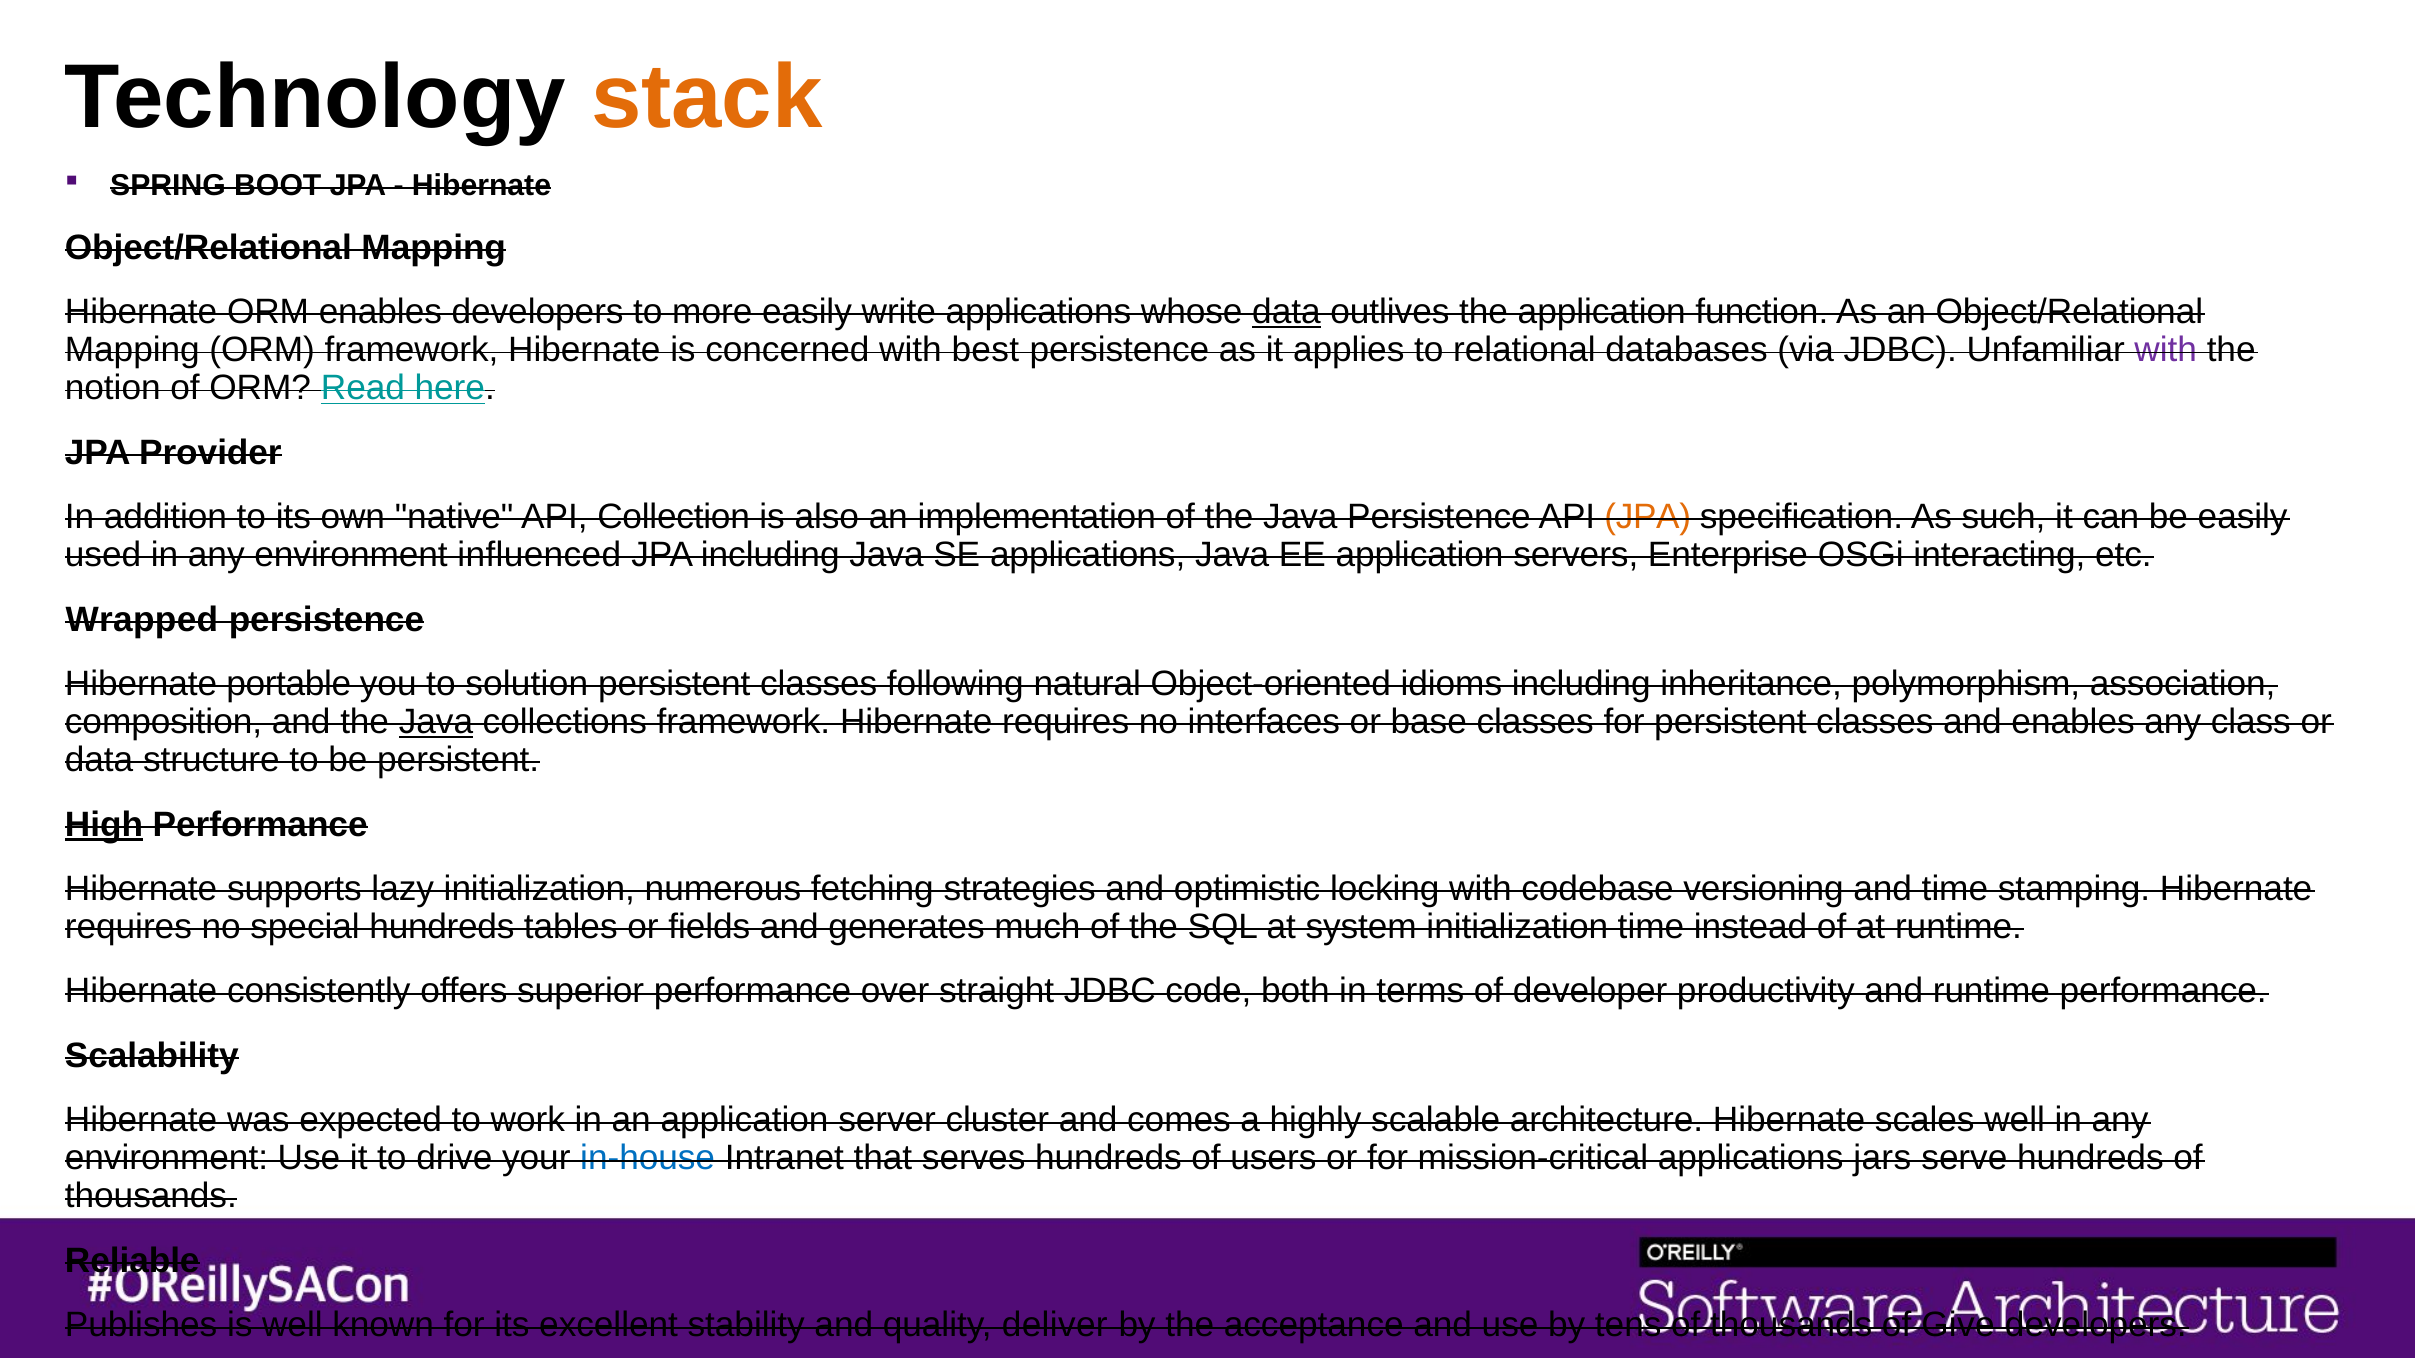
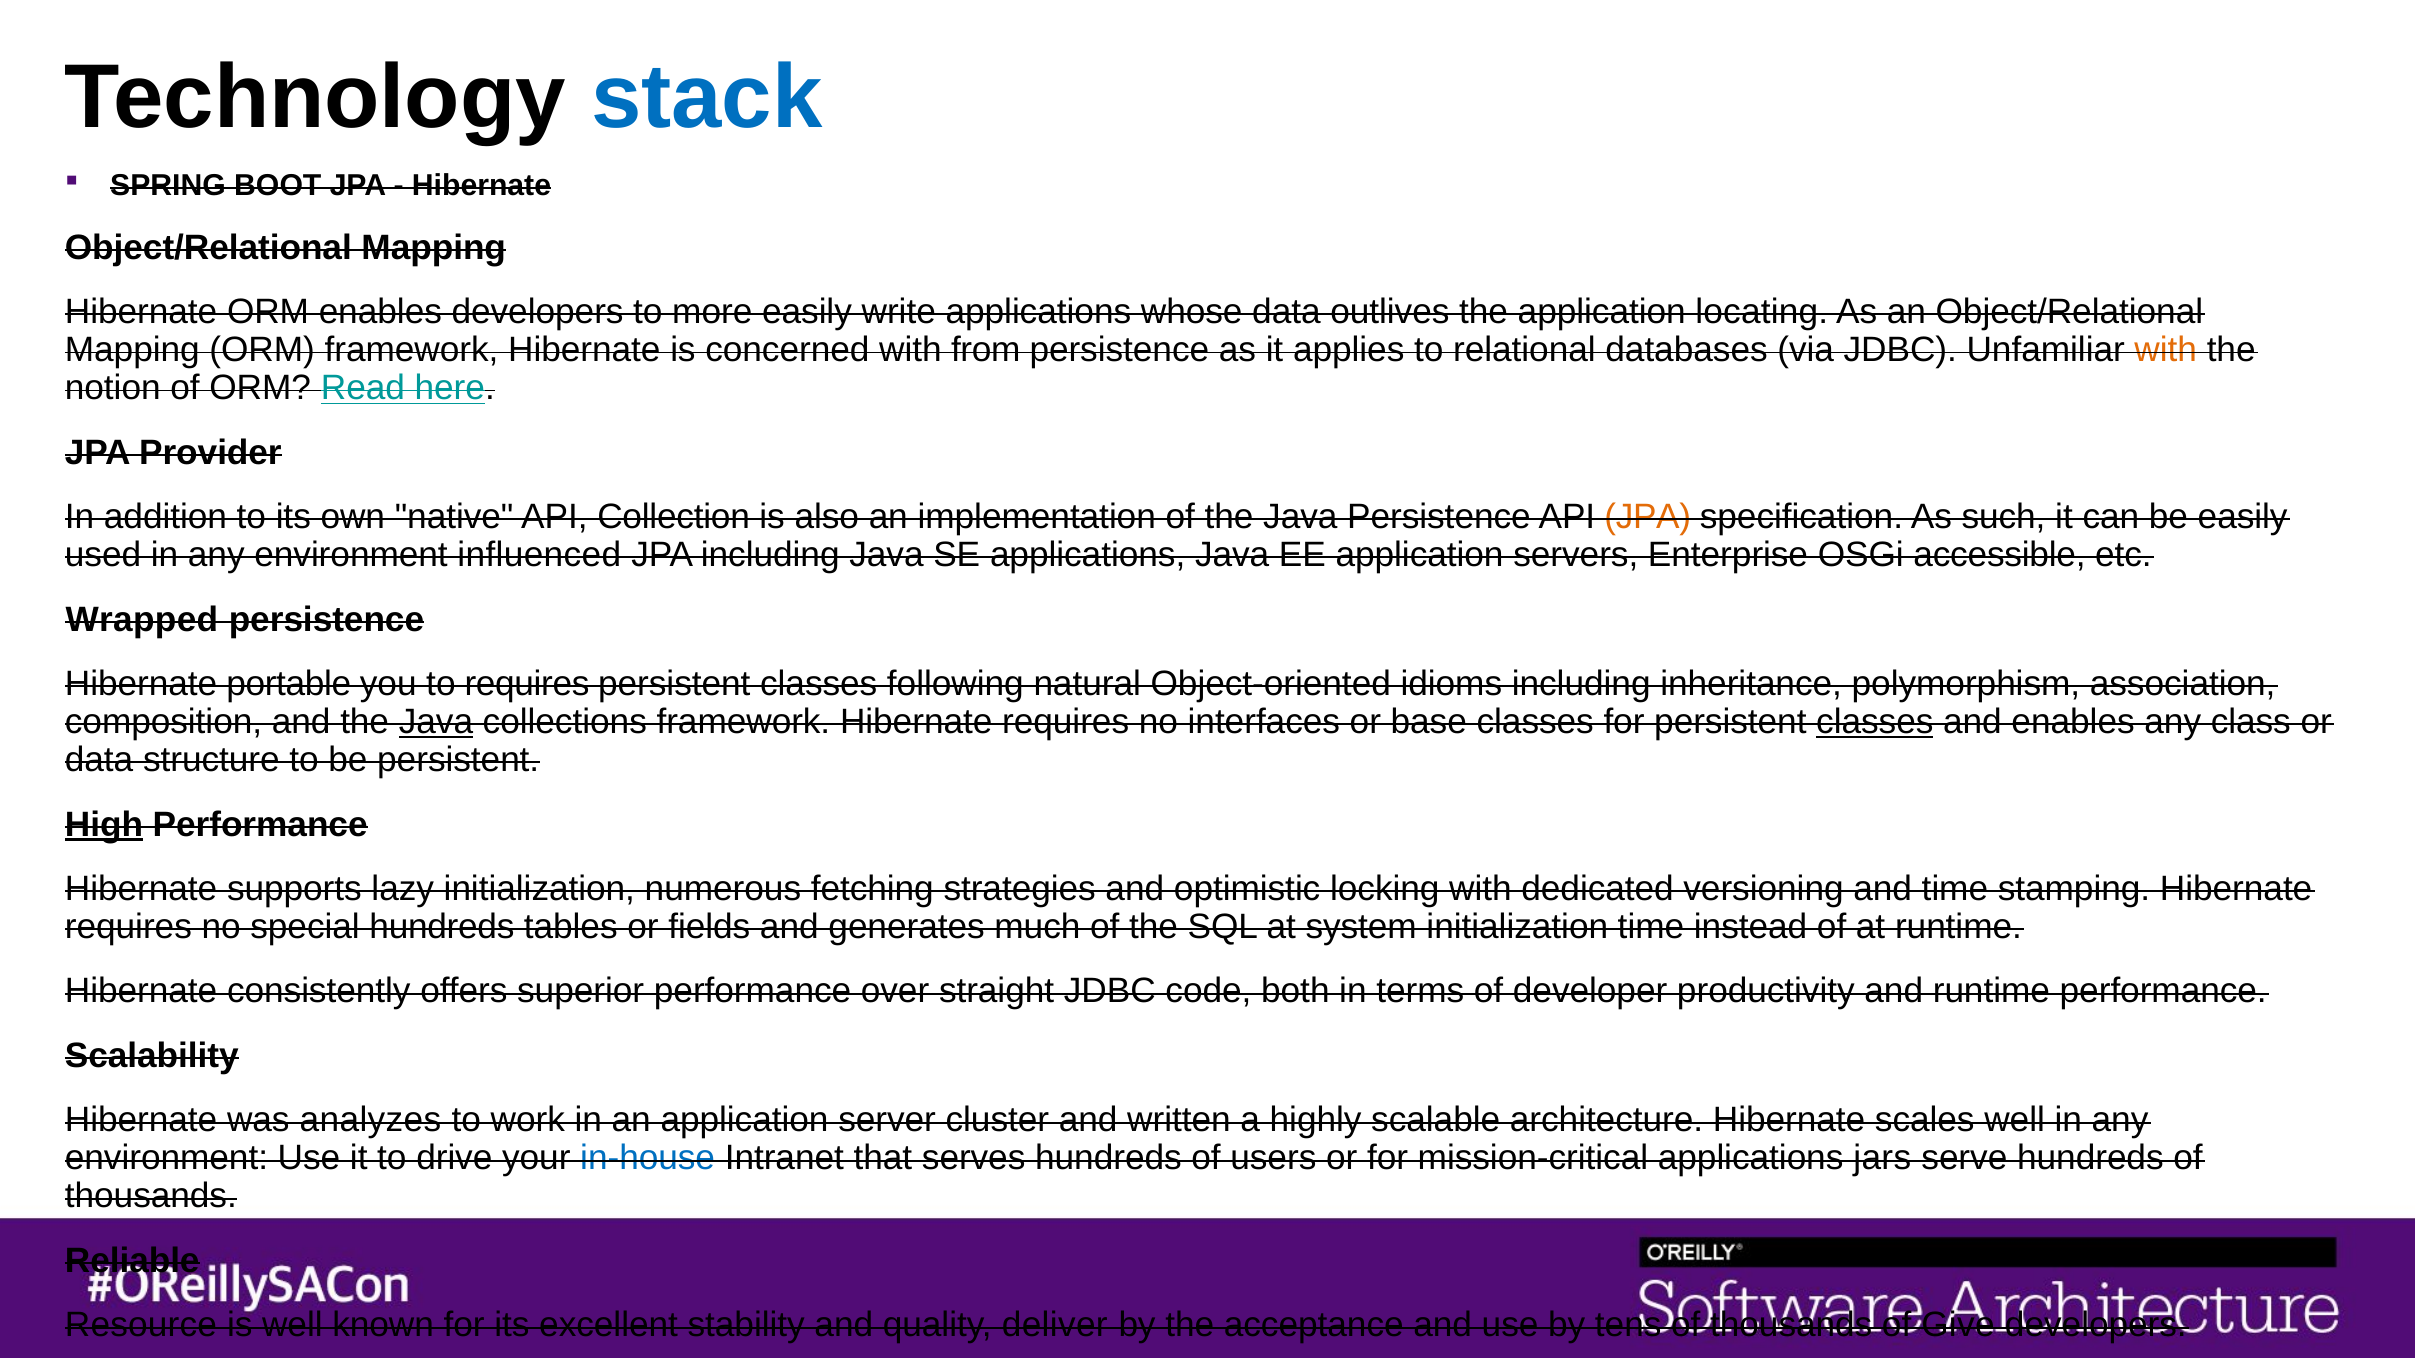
stack colour: orange -> blue
data at (1286, 312) underline: present -> none
function: function -> locating
best: best -> from
with at (2166, 350) colour: purple -> orange
interacting: interacting -> accessible
to solution: solution -> requires
classes at (1875, 722) underline: none -> present
codebase: codebase -> dedicated
expected: expected -> analyzes
comes: comes -> written
Publishes: Publishes -> Resource
